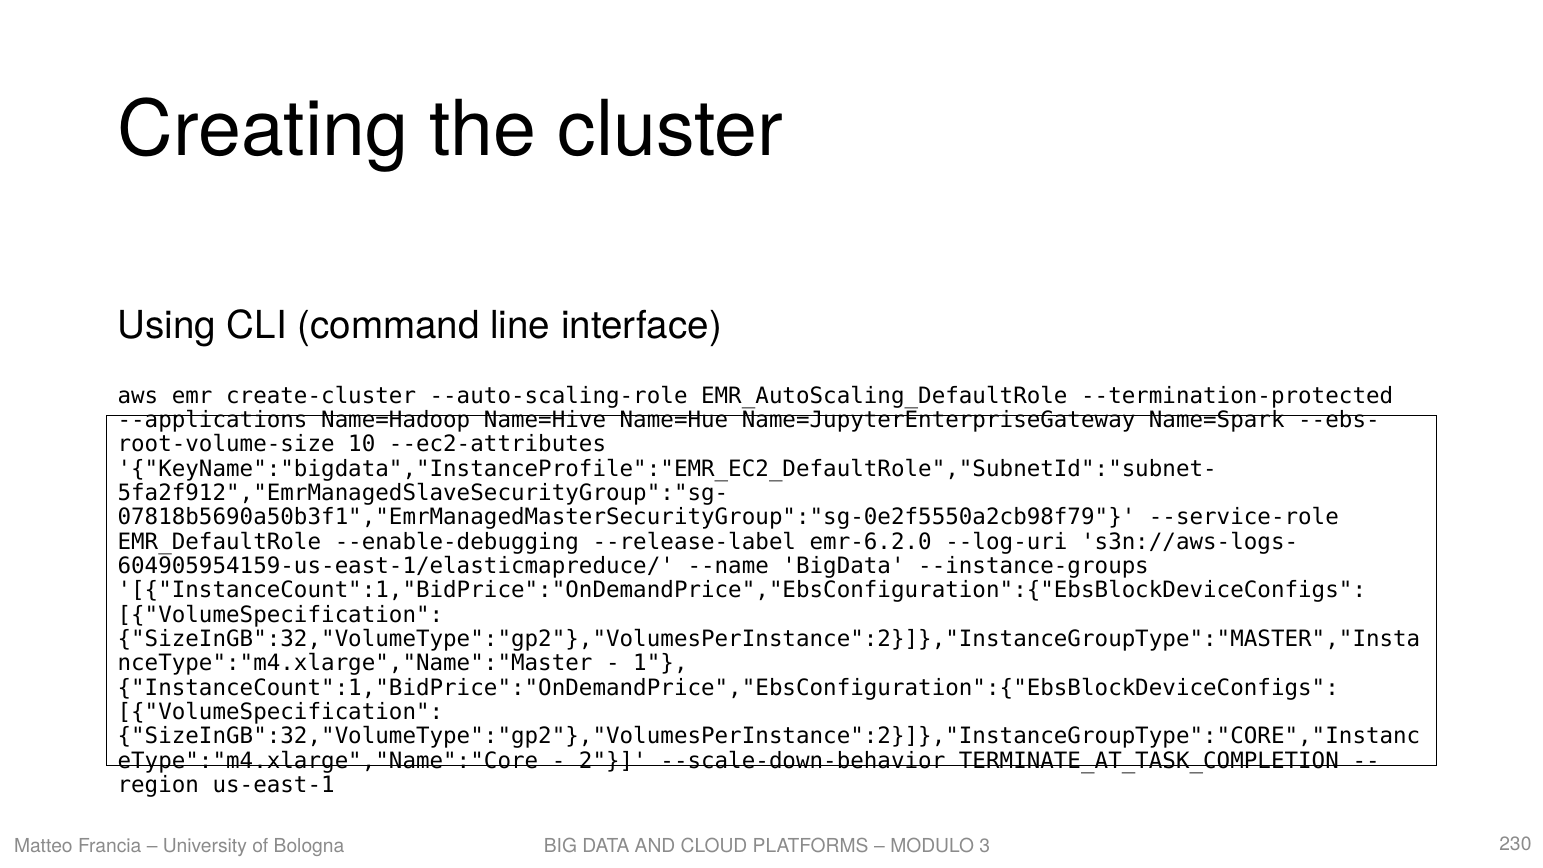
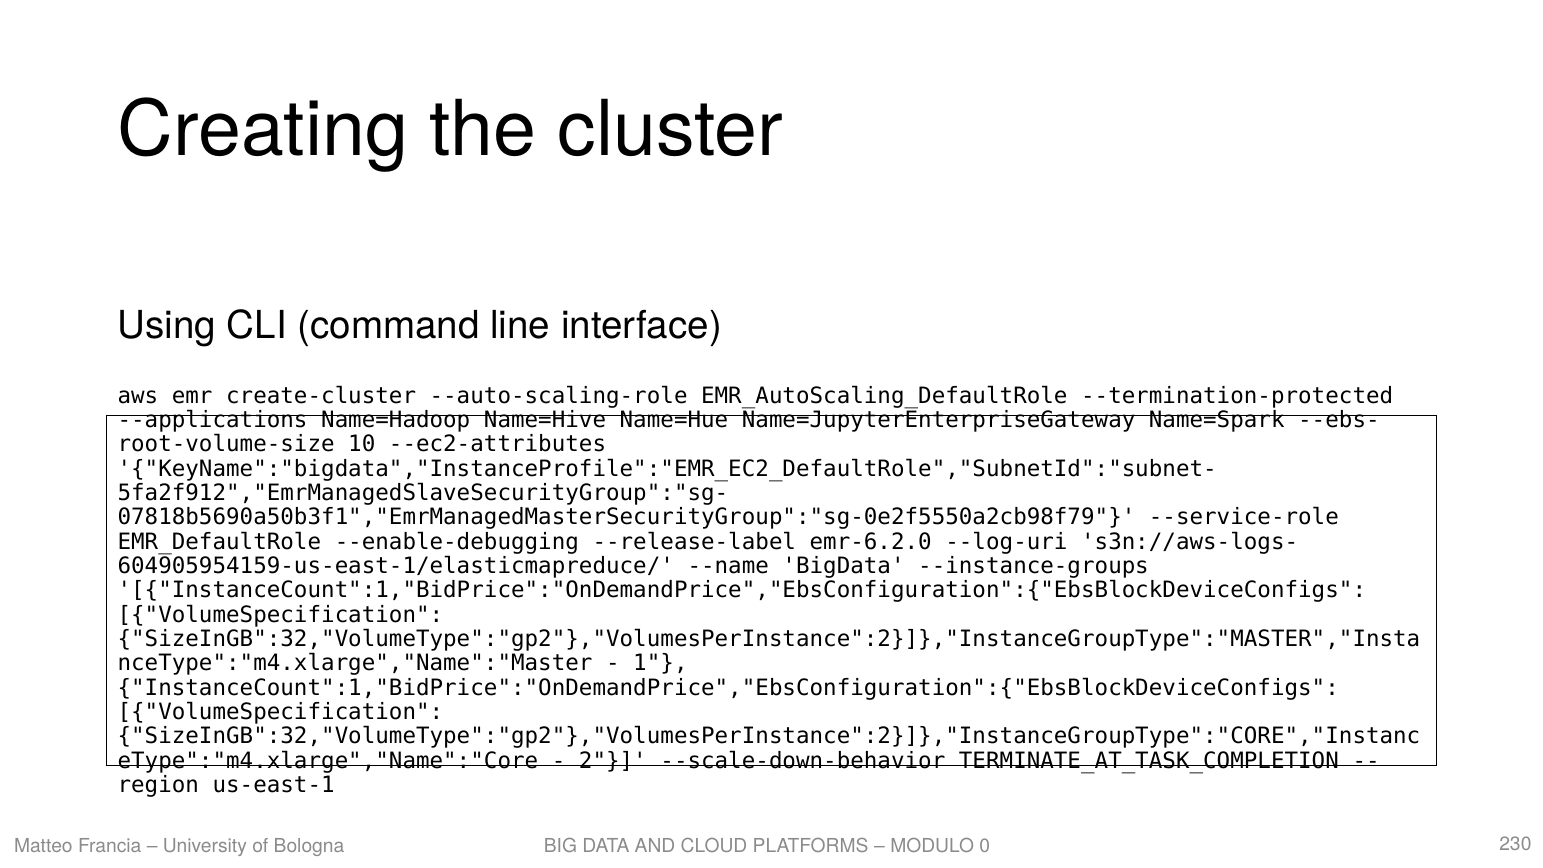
3: 3 -> 0
